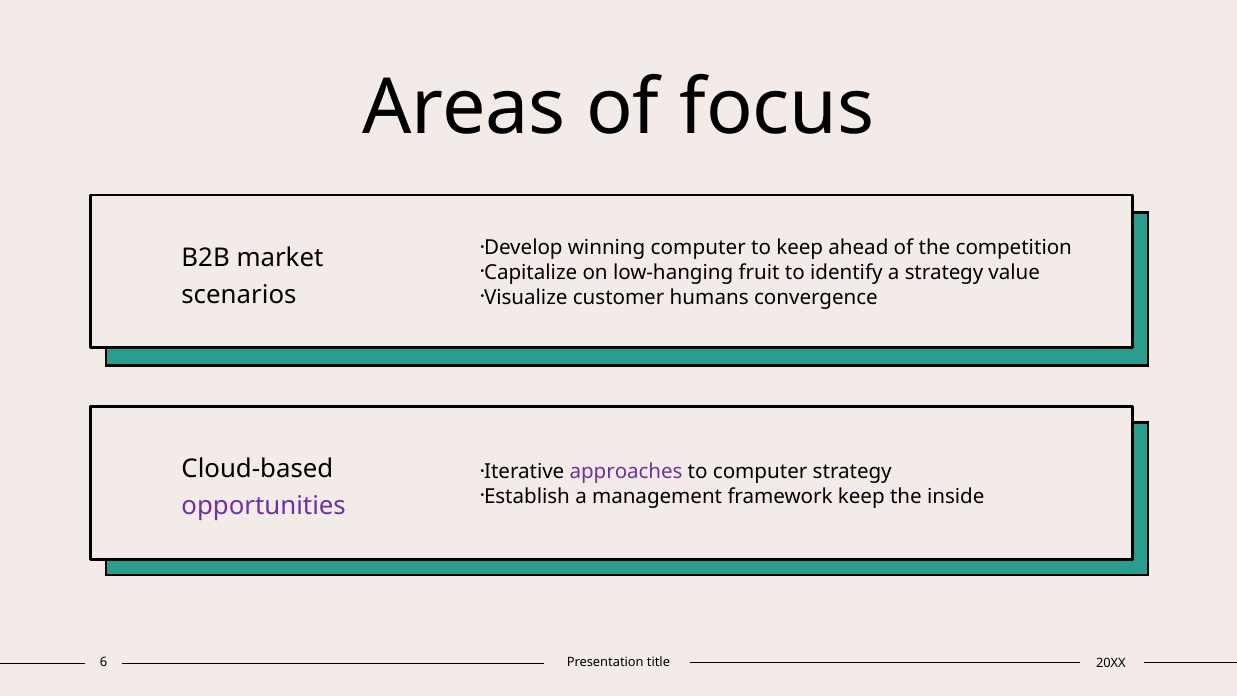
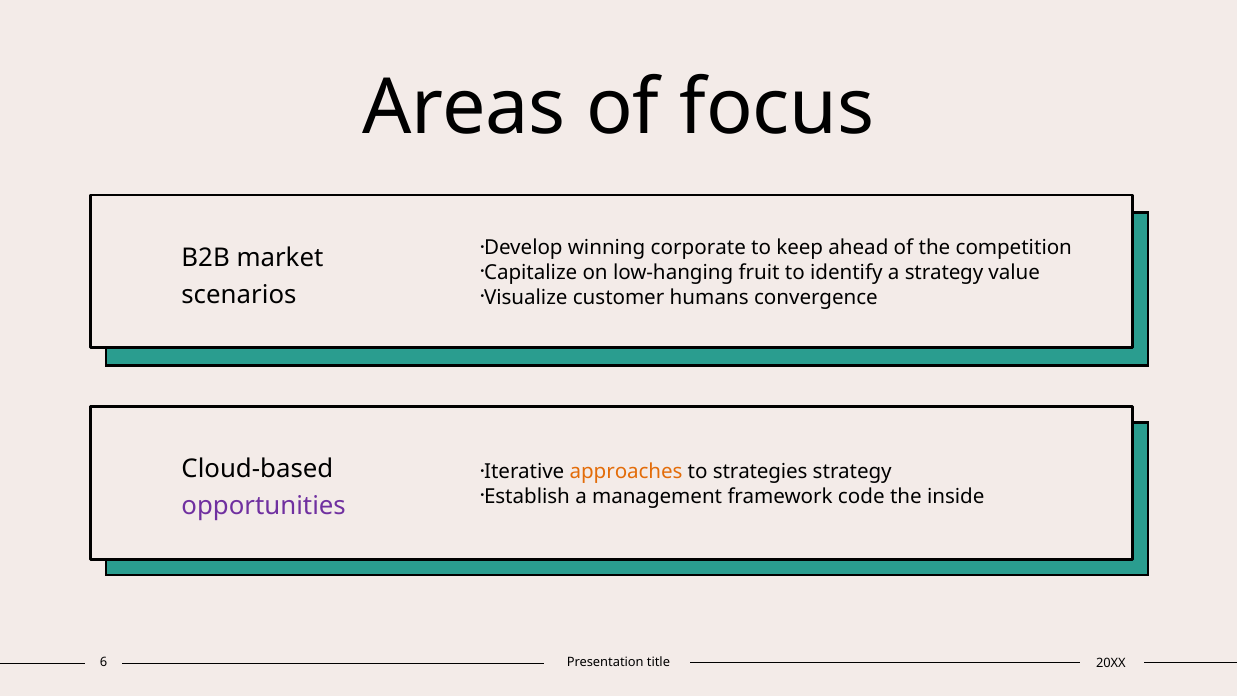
winning computer: computer -> corporate
approaches colour: purple -> orange
to computer: computer -> strategies
framework keep: keep -> code
